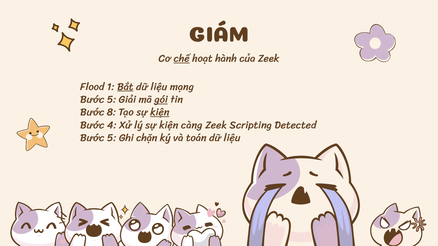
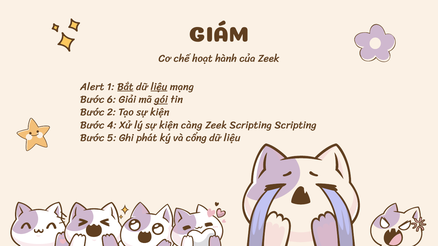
chế underline: present -> none
Flood: Flood -> Alert
liệu at (159, 87) underline: none -> present
5 at (112, 100): 5 -> 6
8: 8 -> 2
kiện at (160, 112) underline: present -> none
Scripting Detected: Detected -> Scripting
chặn: chặn -> phát
toán: toán -> cổng
